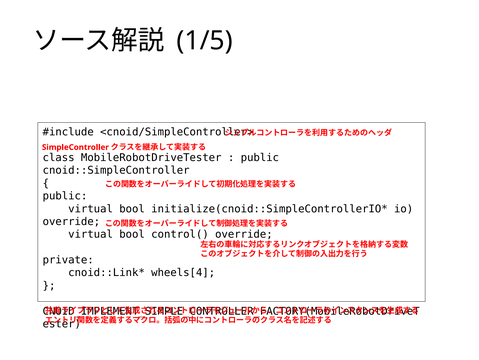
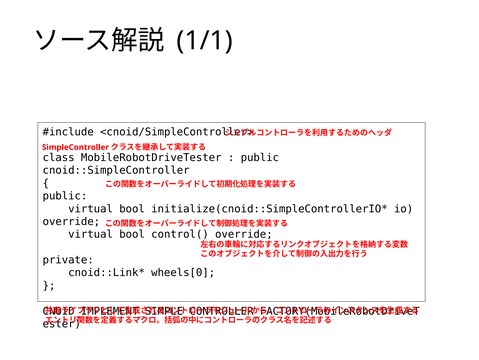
1/5: 1/5 -> 1/1
wheels[4: wheels[4 -> wheels[0
